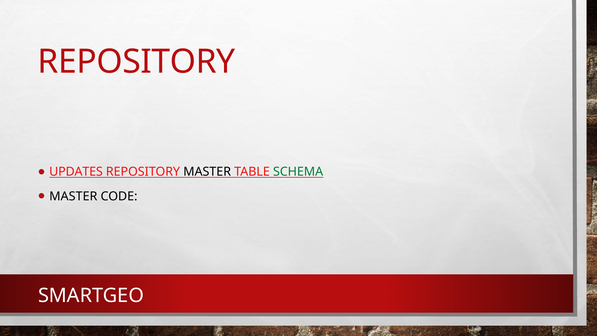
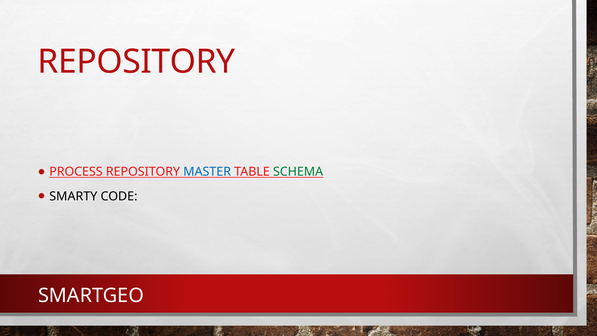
UPDATES: UPDATES -> PROCESS
MASTER at (207, 171) colour: black -> blue
MASTER at (73, 196): MASTER -> SMARTY
